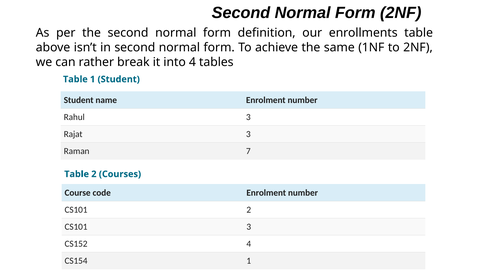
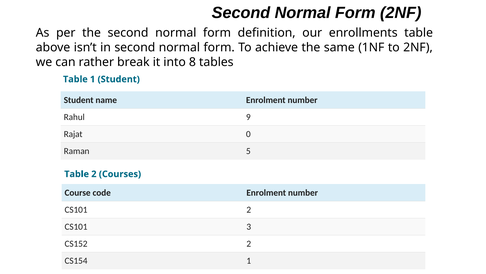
into 4: 4 -> 8
Rahul 3: 3 -> 9
Rajat 3: 3 -> 0
7: 7 -> 5
CS152 4: 4 -> 2
